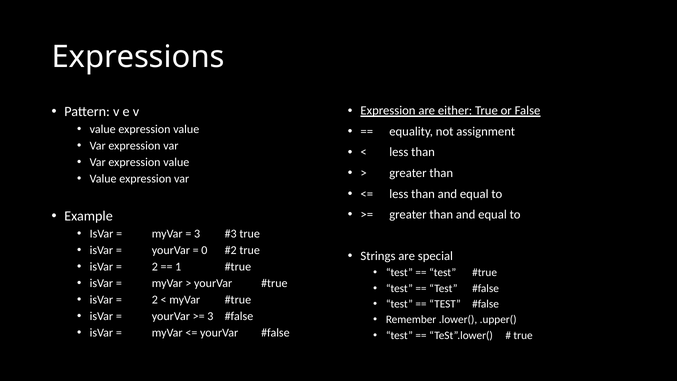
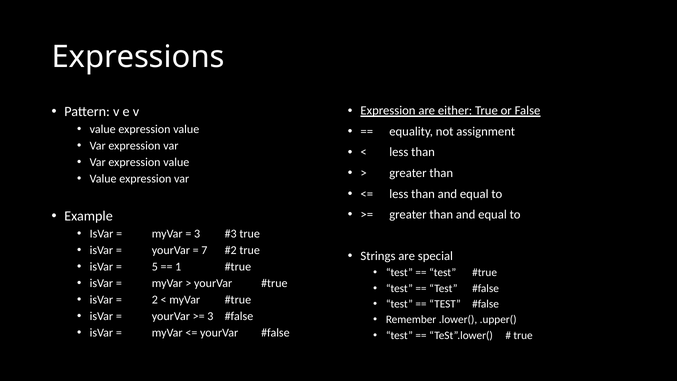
0: 0 -> 7
2 at (155, 267): 2 -> 5
